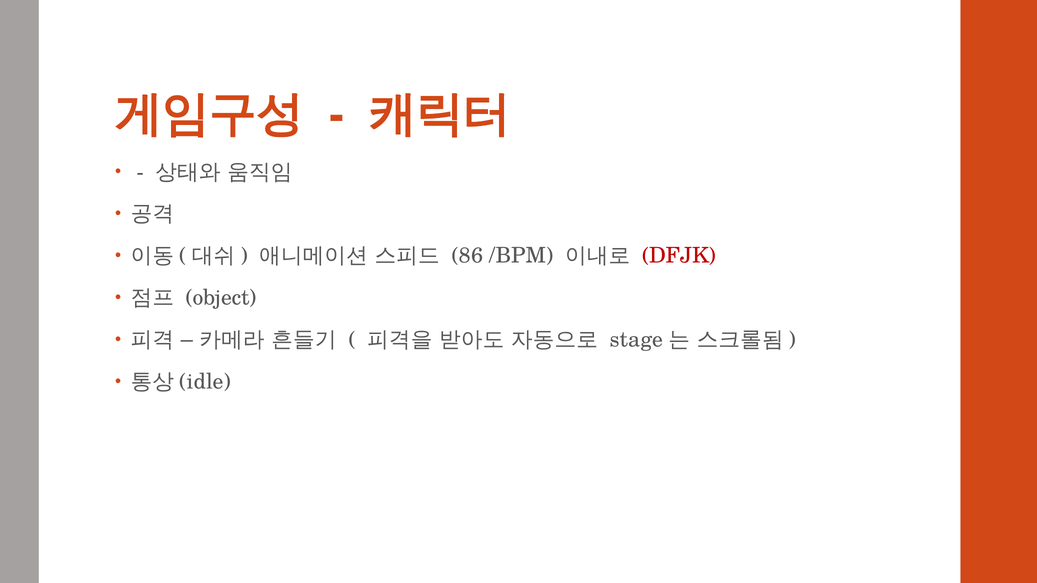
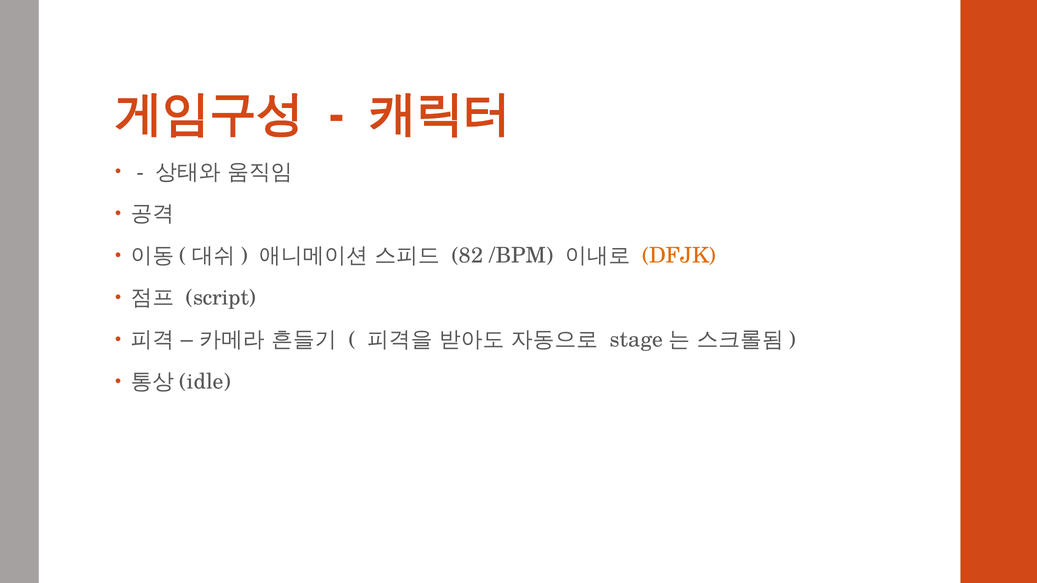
86: 86 -> 82
DFJK colour: red -> orange
object: object -> script
